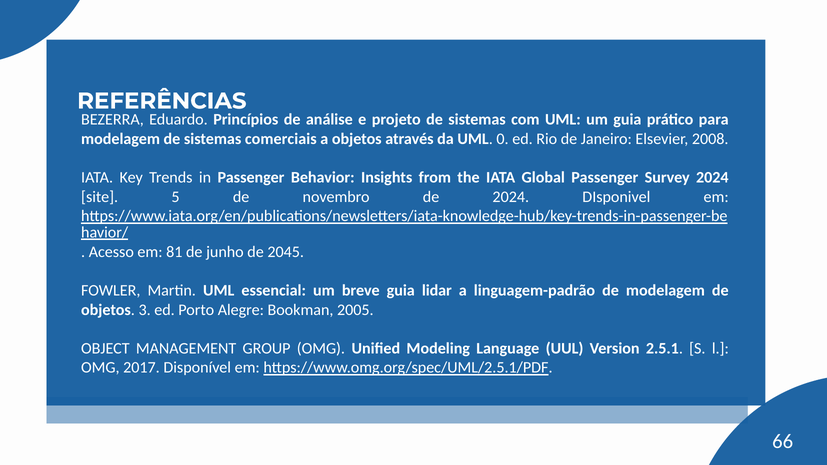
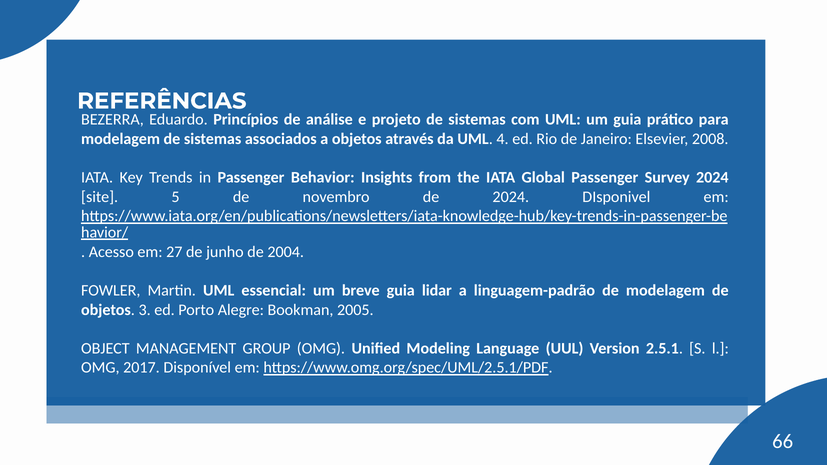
comerciais: comerciais -> associados
0: 0 -> 4
81: 81 -> 27
2045: 2045 -> 2004
